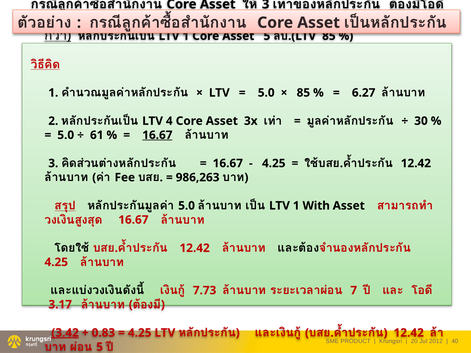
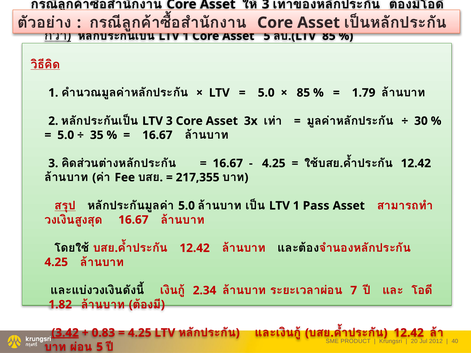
6.27: 6.27 -> 1.79
LTV 4: 4 -> 3
61: 61 -> 35
16.67 at (157, 135) underline: present -> none
986,263: 986,263 -> 217,355
With: With -> Pass
7.73: 7.73 -> 2.34
3.17: 3.17 -> 1.82
